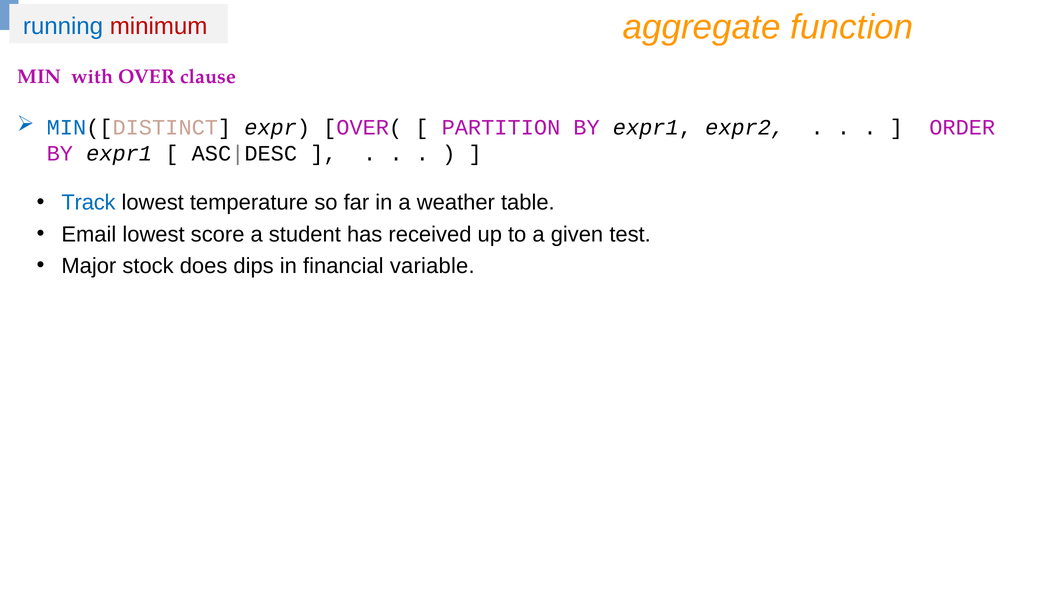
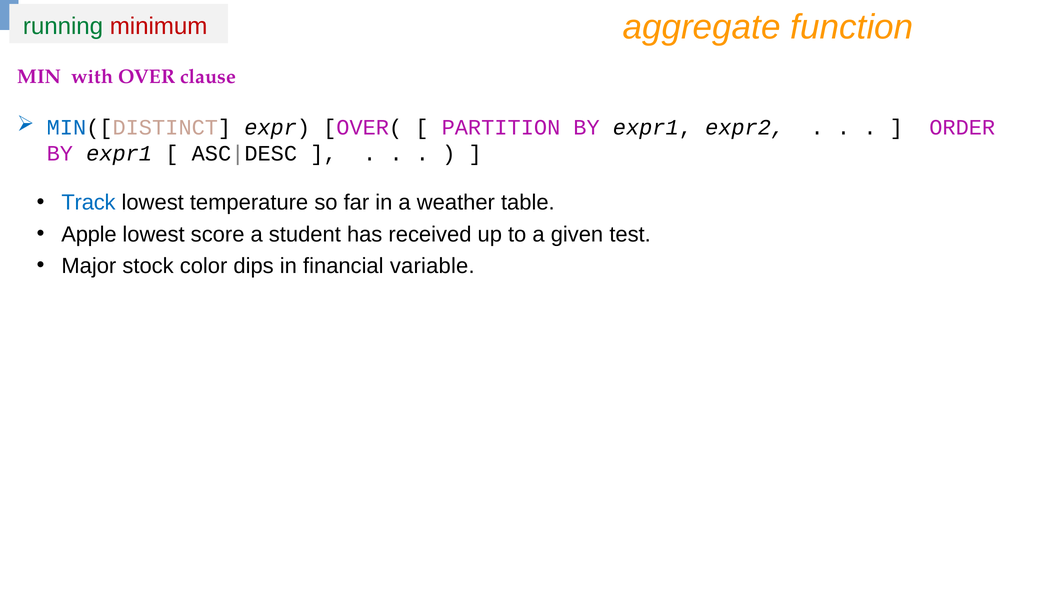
running colour: blue -> green
Email: Email -> Apple
does: does -> color
